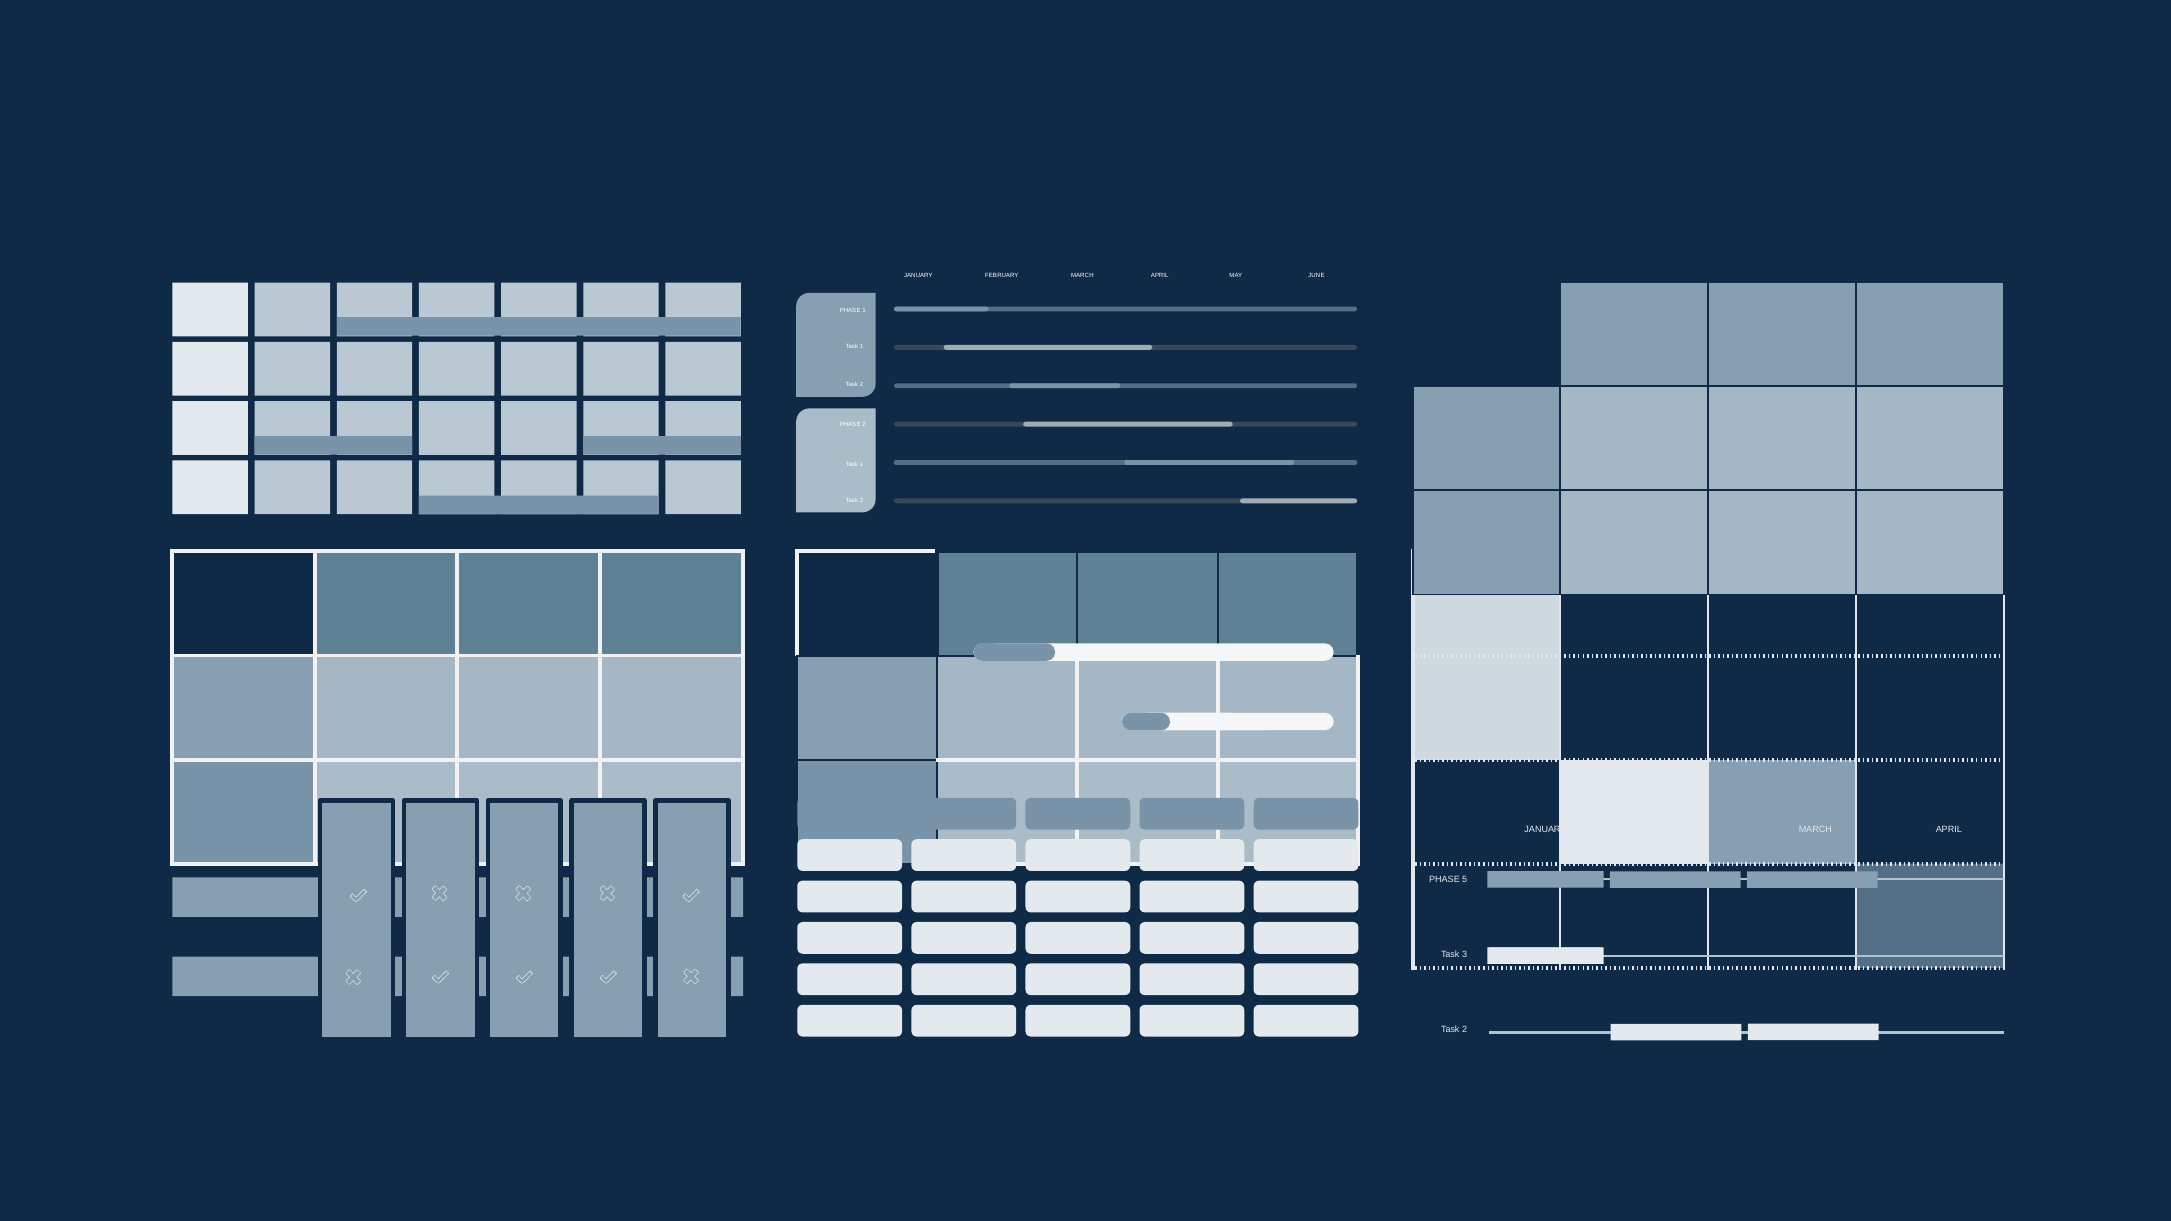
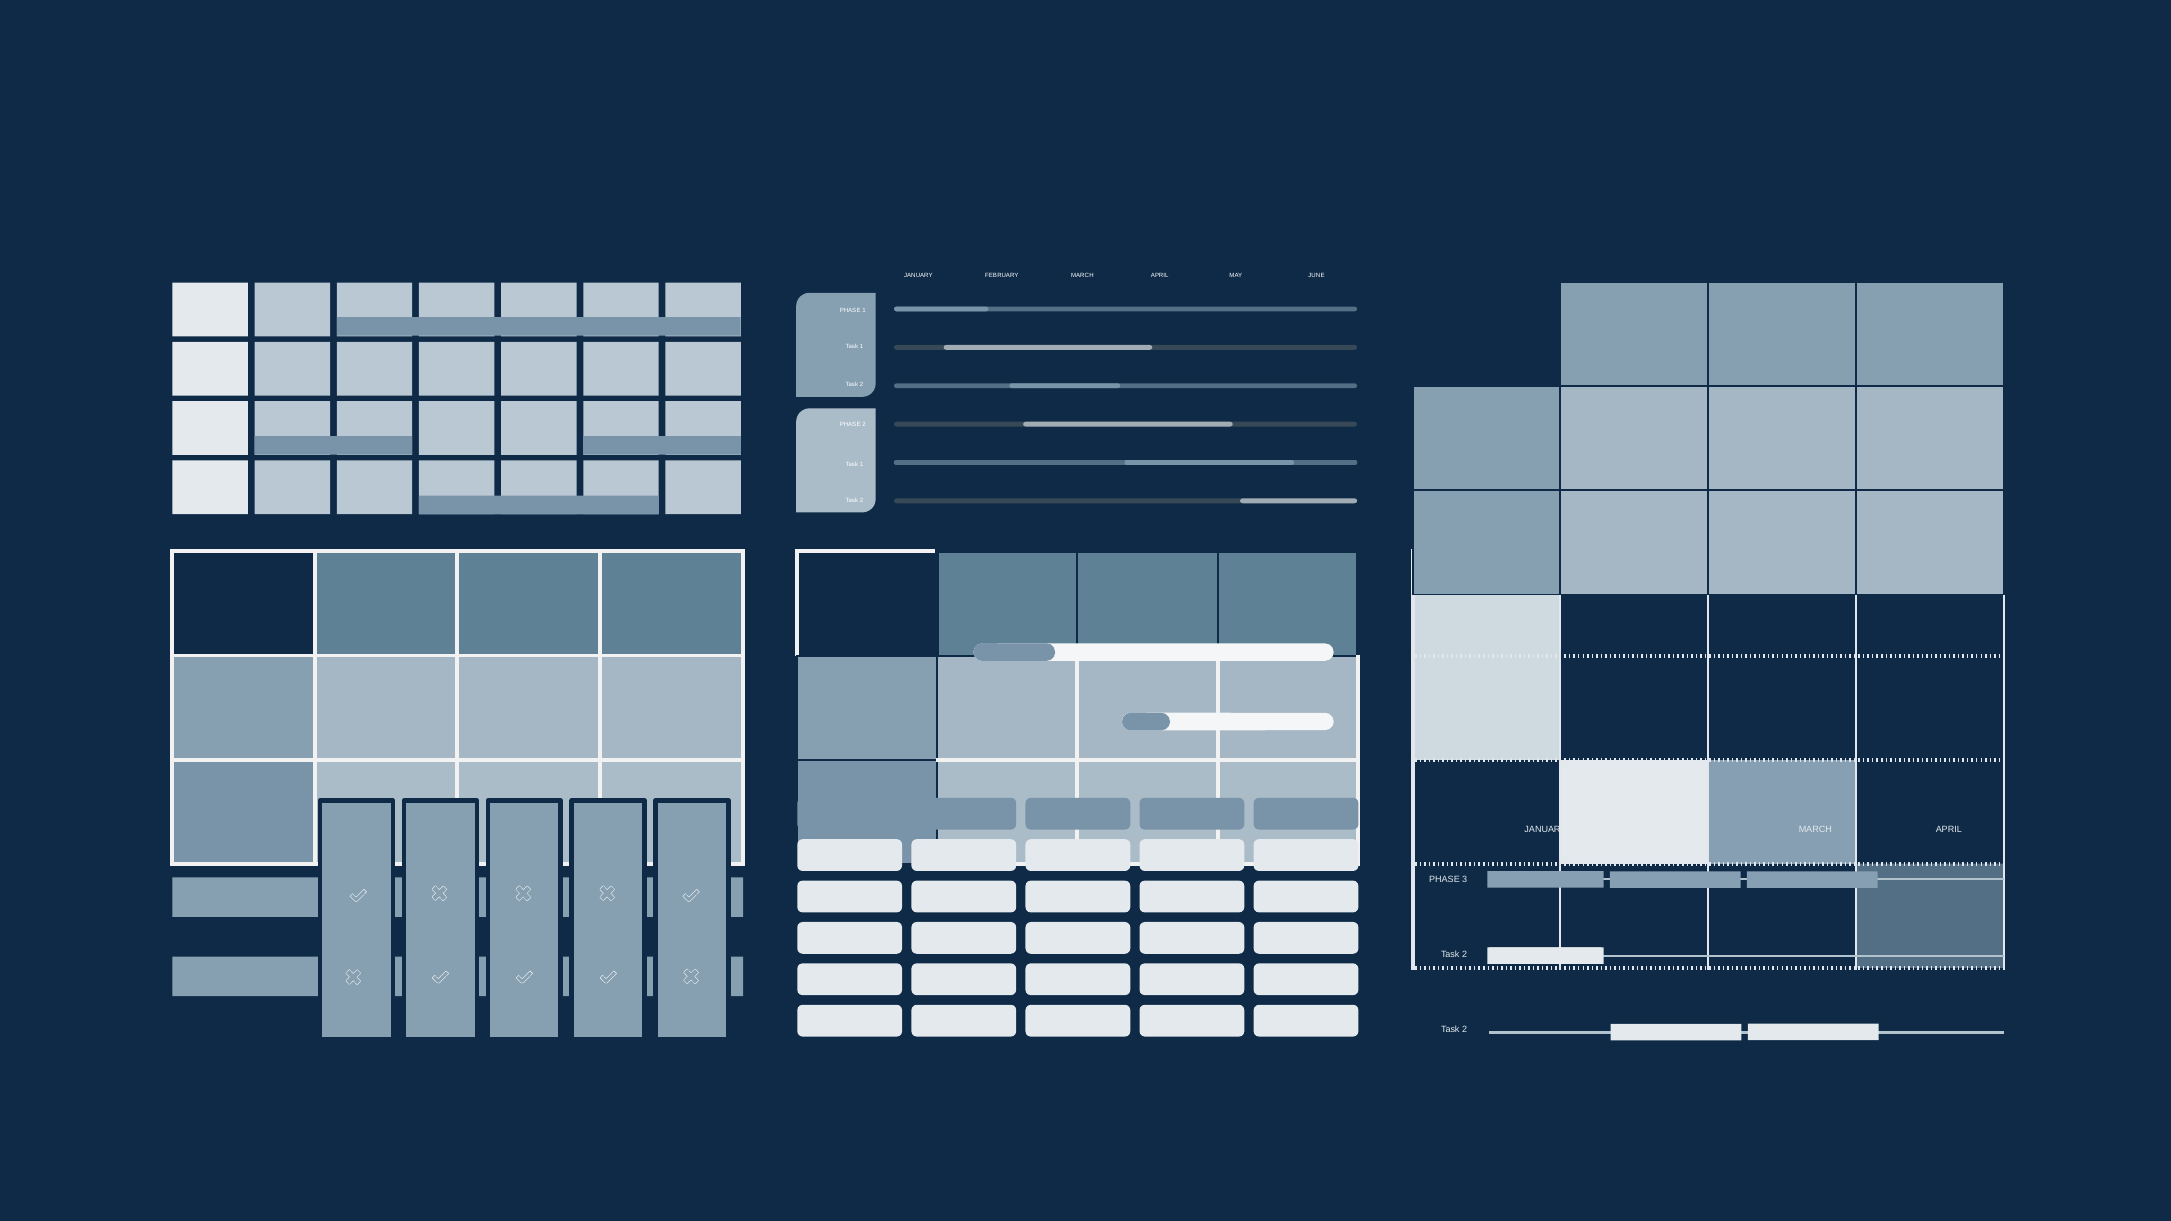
5: 5 -> 3
3 at (1465, 955): 3 -> 2
